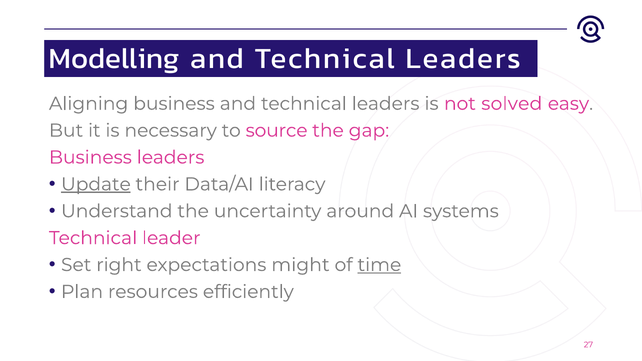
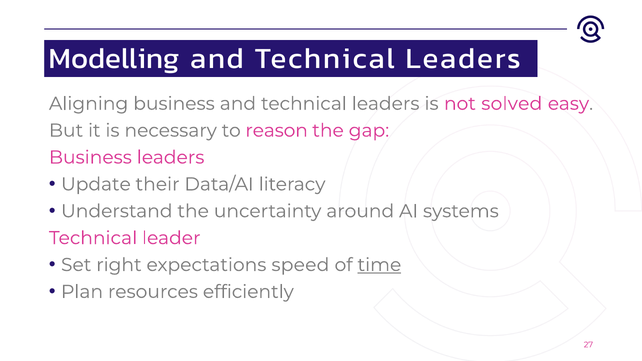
source: source -> reason
Update underline: present -> none
might: might -> speed
